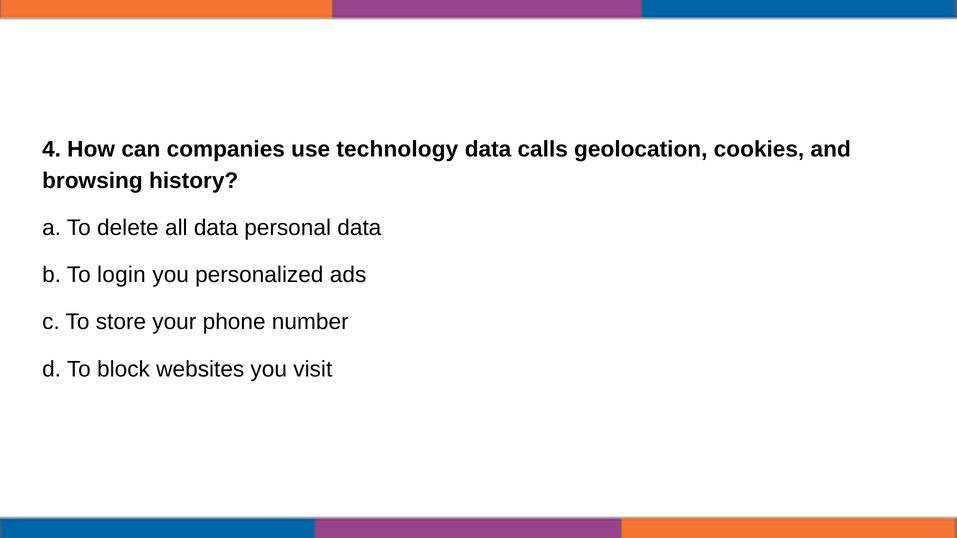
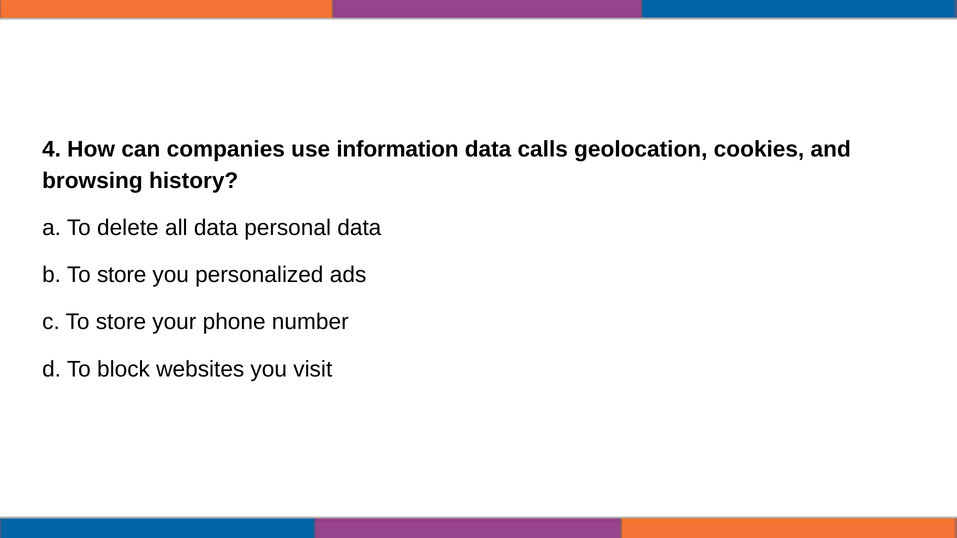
technology: technology -> information
b To login: login -> store
